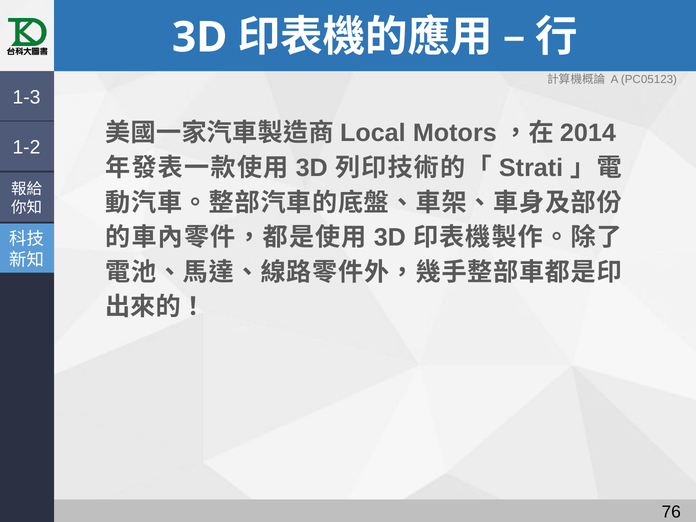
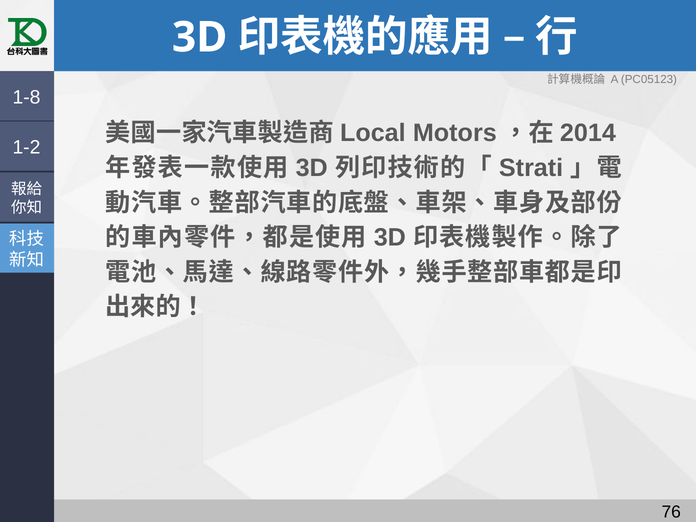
1-3: 1-3 -> 1-8
